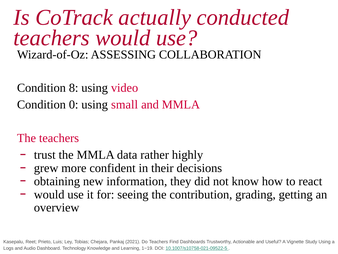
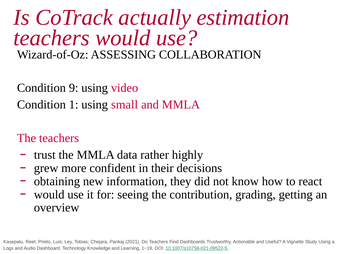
conducted: conducted -> estimation
8: 8 -> 9
0: 0 -> 1
